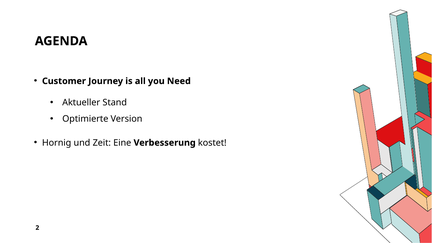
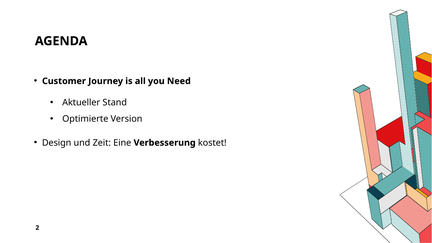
Hornig: Hornig -> Design
